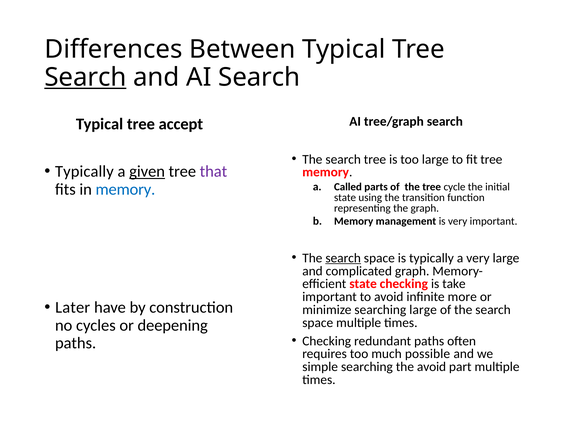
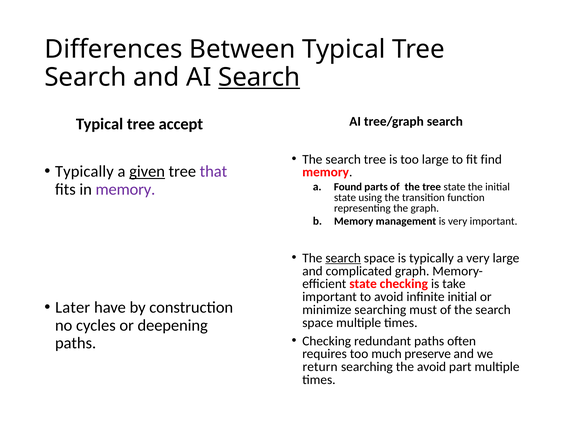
Search at (85, 77) underline: present -> none
Search at (259, 77) underline: none -> present
fit tree: tree -> find
Called: Called -> Found
tree cycle: cycle -> state
memory at (125, 190) colour: blue -> purple
infinite more: more -> initial
searching large: large -> must
possible: possible -> preserve
simple: simple -> return
